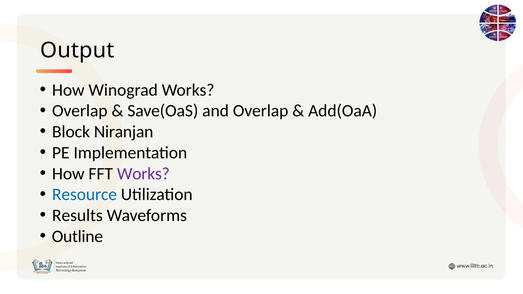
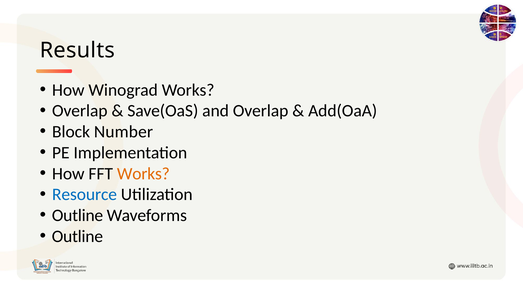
Output: Output -> Results
Niranjan: Niranjan -> Number
Works at (143, 174) colour: purple -> orange
Results at (77, 216): Results -> Outline
